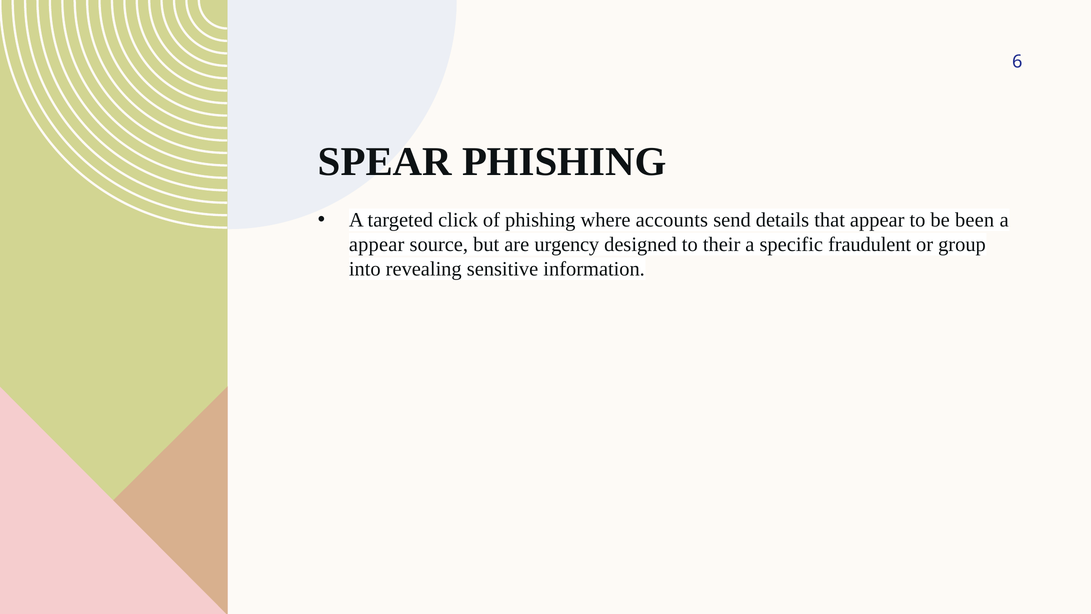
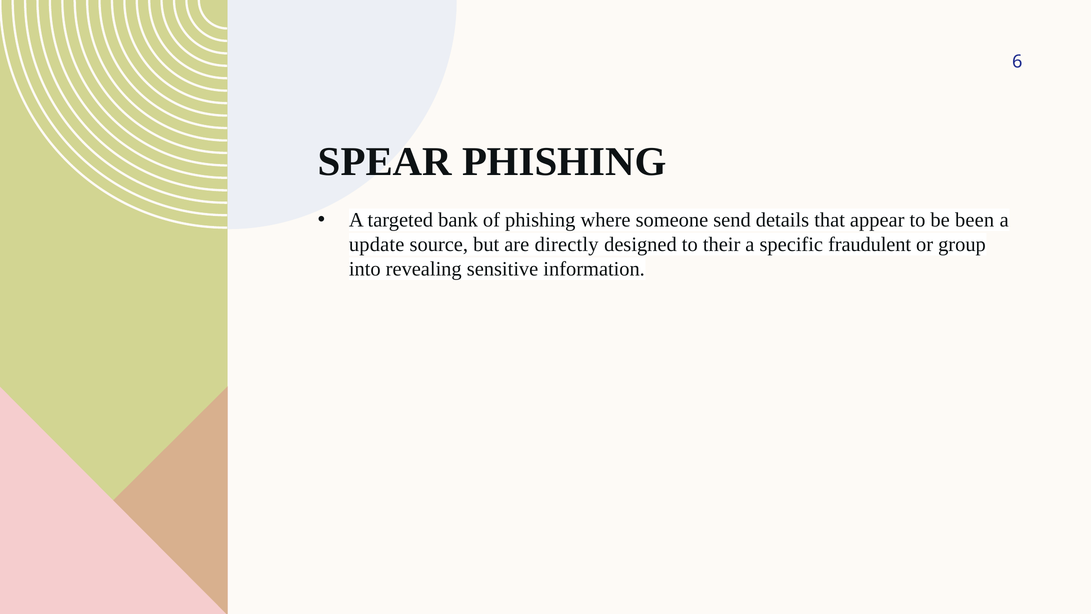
click: click -> bank
accounts: accounts -> someone
appear at (377, 244): appear -> update
urgency: urgency -> directly
